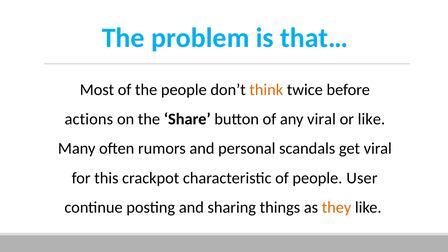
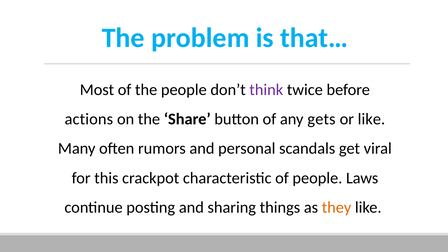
think colour: orange -> purple
any viral: viral -> gets
User: User -> Laws
